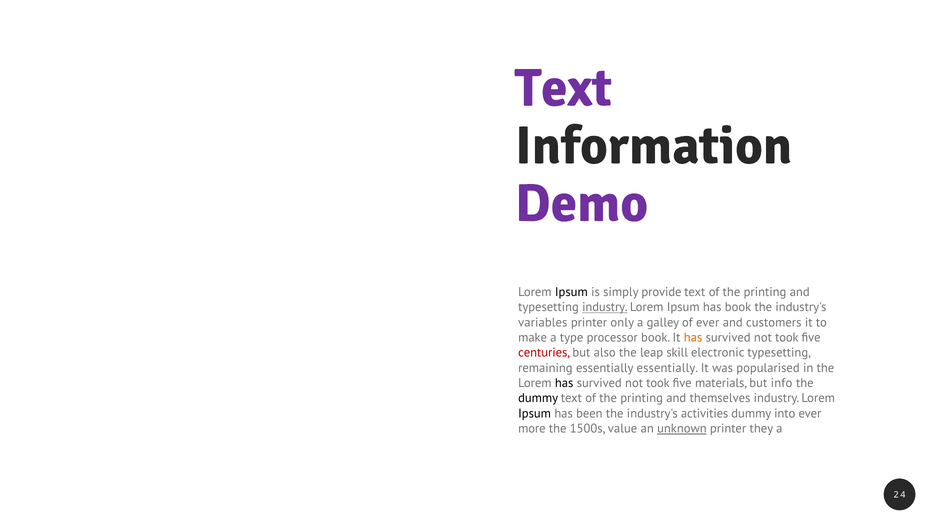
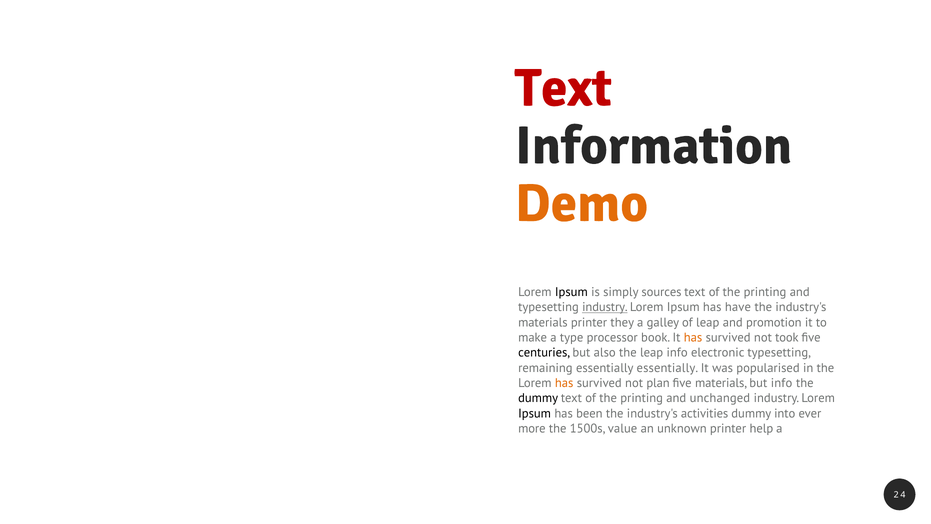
Text at (563, 88) colour: purple -> red
Demo colour: purple -> orange
provide: provide -> sources
has book: book -> have
variables at (543, 322): variables -> materials
only: only -> they
of ever: ever -> leap
customers: customers -> promotion
centuries colour: red -> black
leap skill: skill -> info
has at (564, 383) colour: black -> orange
took at (658, 383): took -> plan
themselves: themselves -> unchanged
unknown underline: present -> none
they: they -> help
